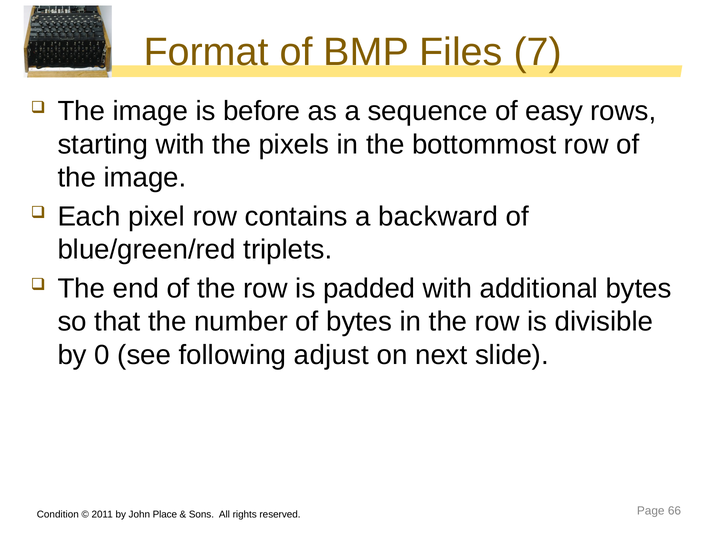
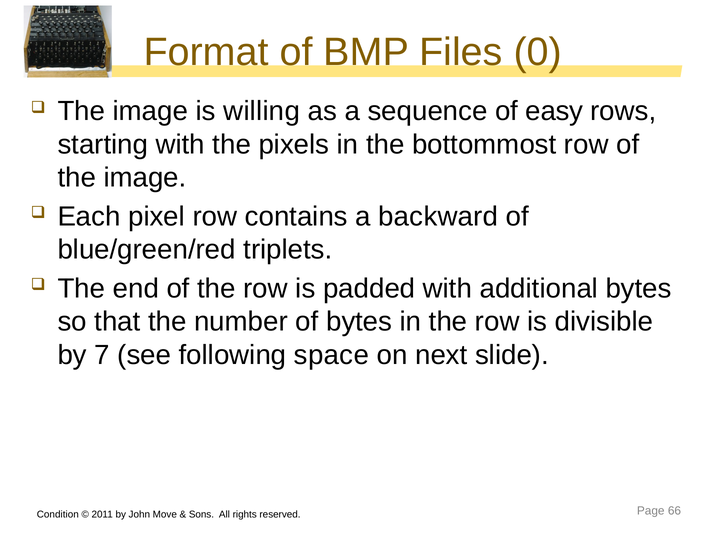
7: 7 -> 0
before: before -> willing
0: 0 -> 7
adjust: adjust -> space
Place: Place -> Move
